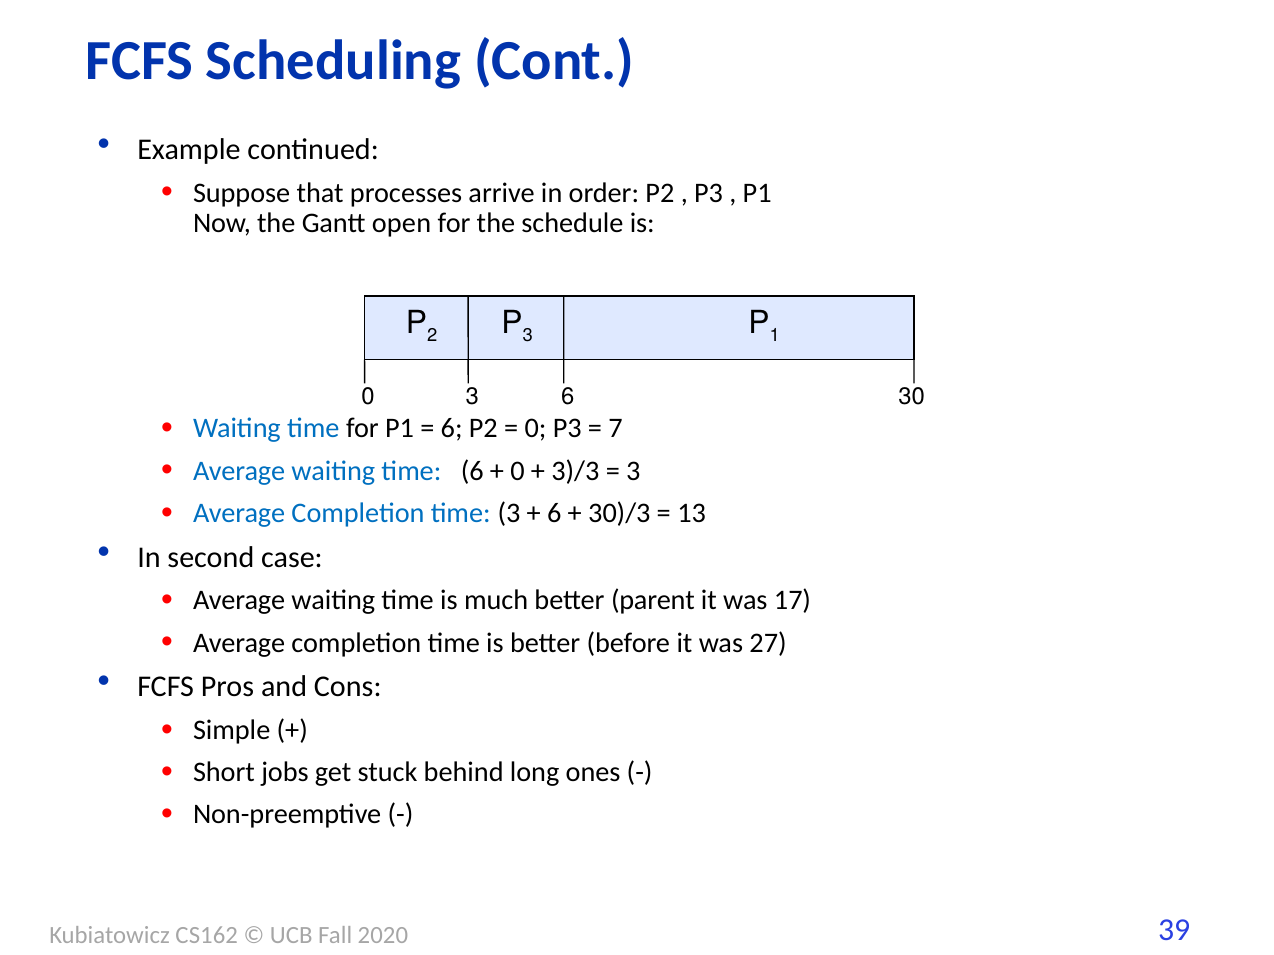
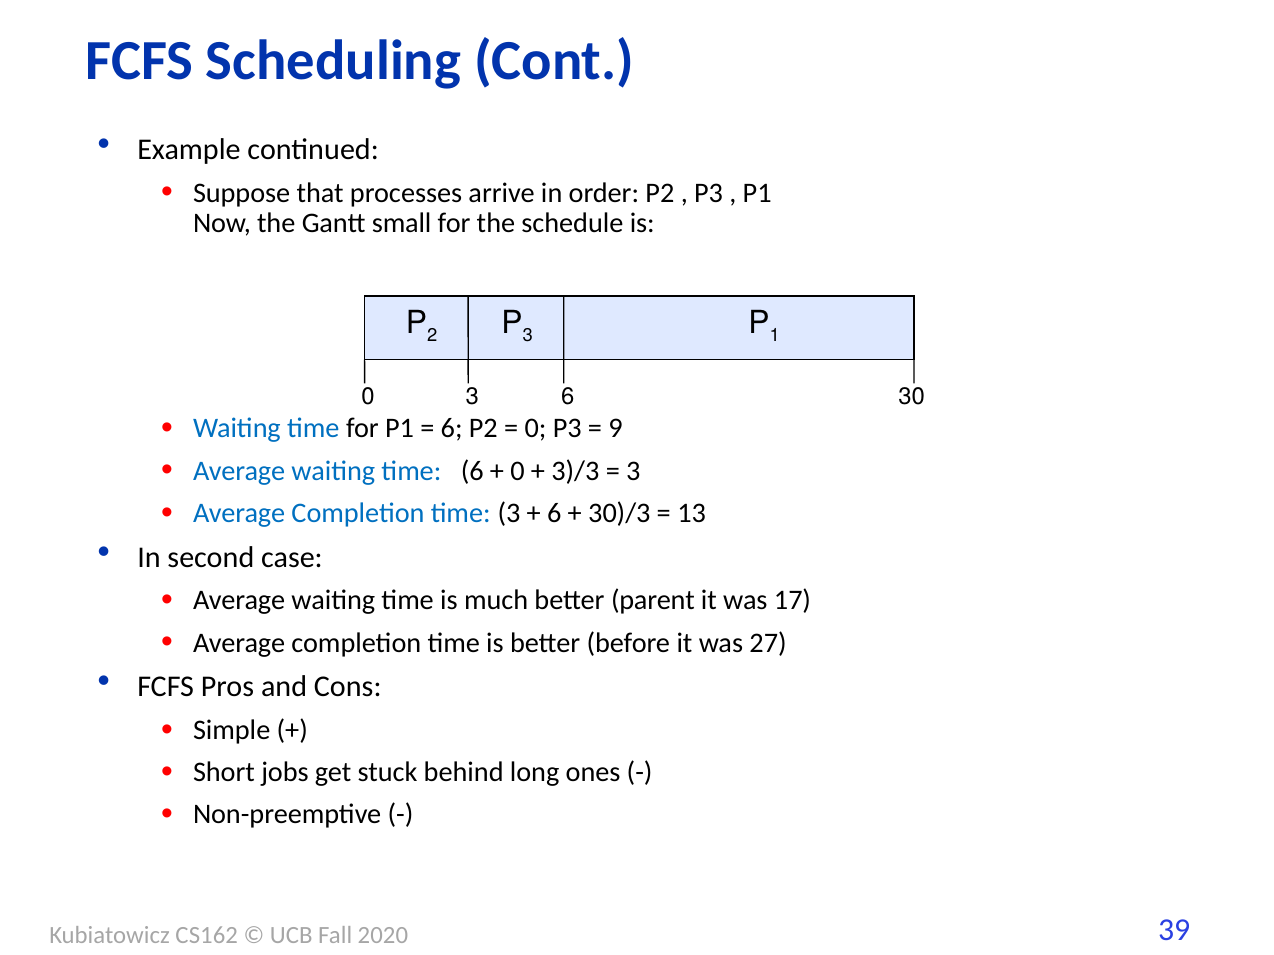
open: open -> small
7: 7 -> 9
